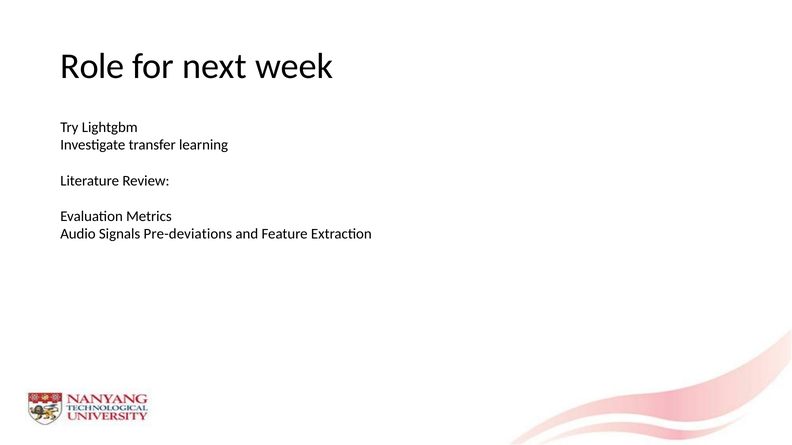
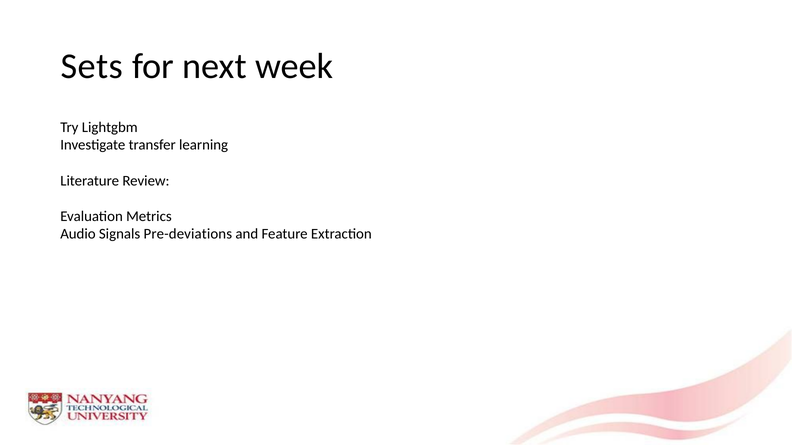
Role: Role -> Sets
